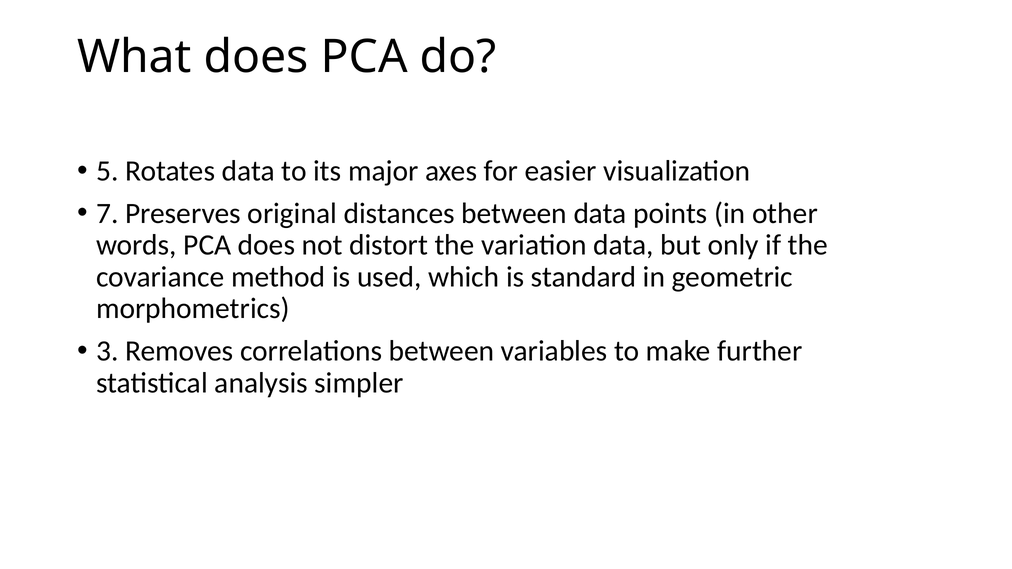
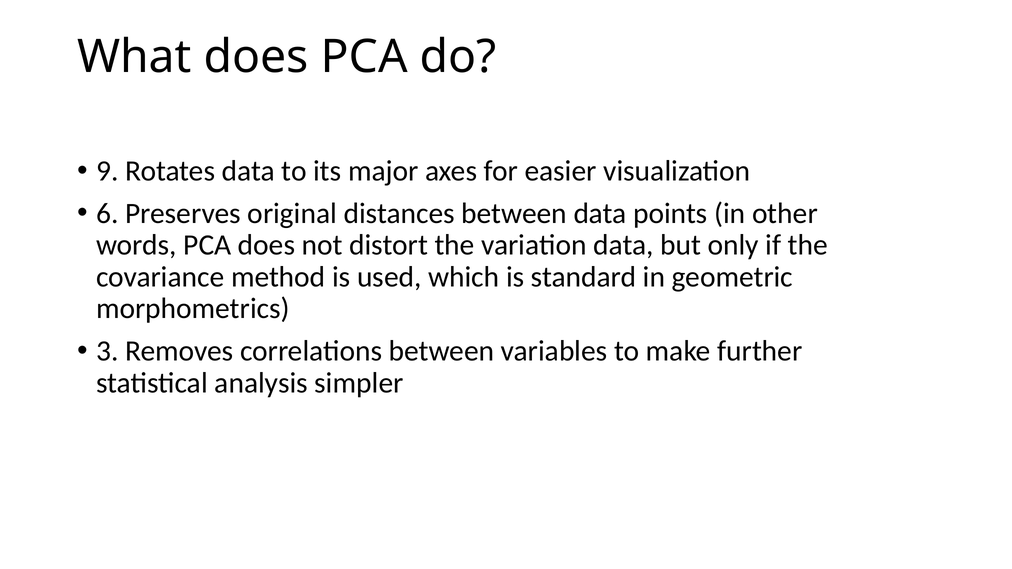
5: 5 -> 9
7: 7 -> 6
